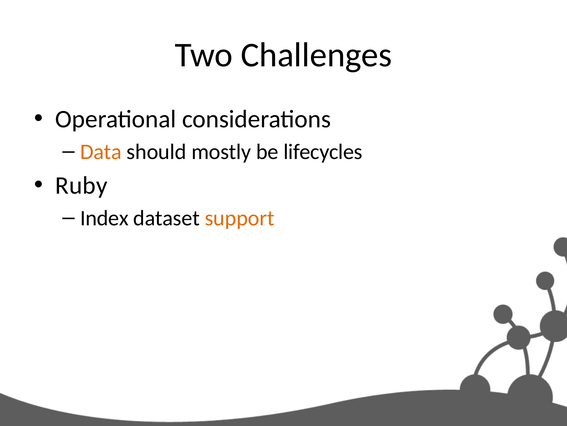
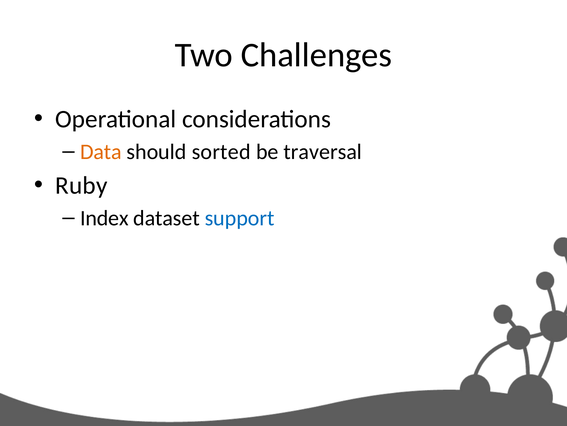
mostly: mostly -> sorted
lifecycles: lifecycles -> traversal
support colour: orange -> blue
